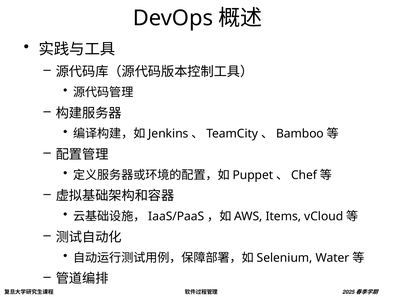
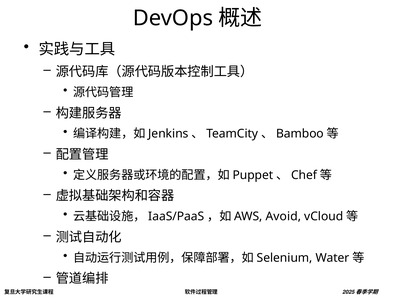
Items: Items -> Avoid
